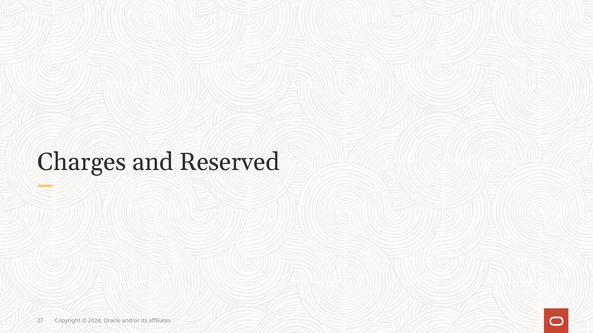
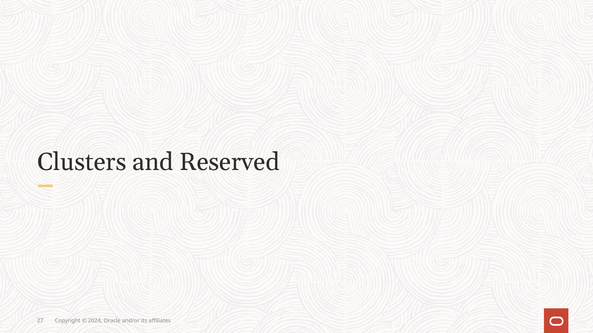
Charges: Charges -> Clusters
